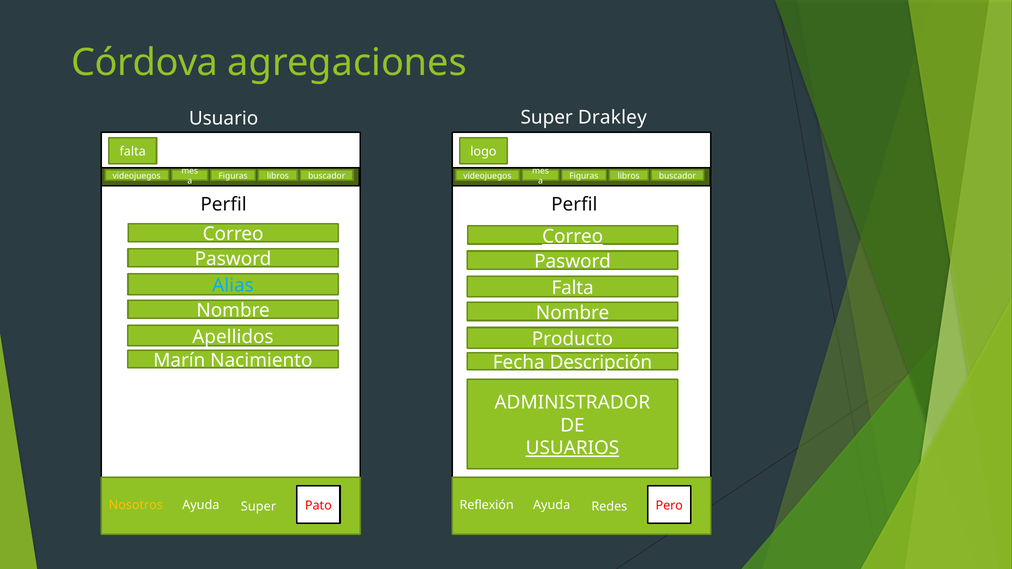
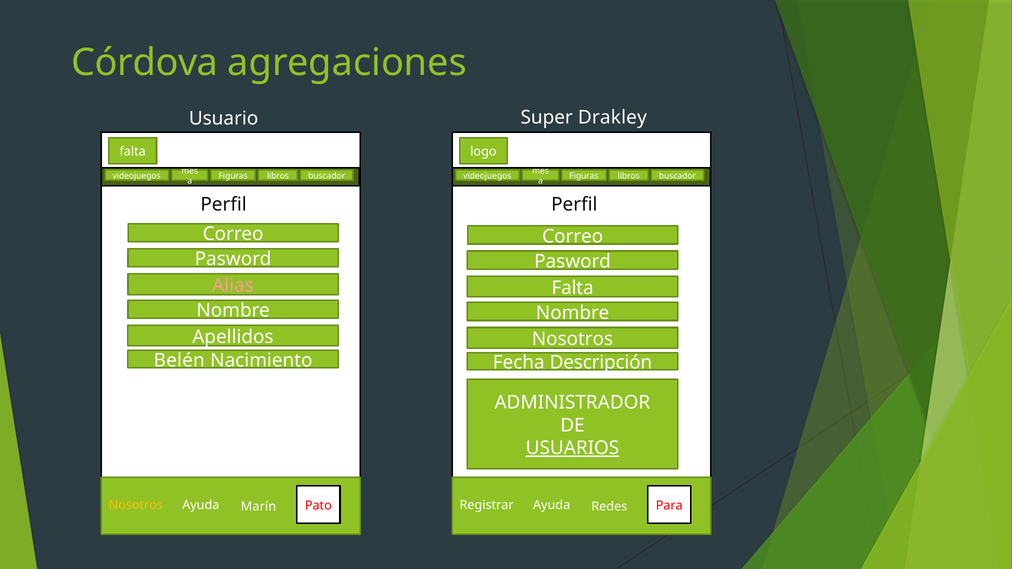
Correo at (573, 236) underline: present -> none
Alias colour: light blue -> pink
Producto at (572, 339): Producto -> Nosotros
Marín: Marín -> Belén
Ayuda Super: Super -> Marín
Reflexión: Reflexión -> Registrar
Pero: Pero -> Para
